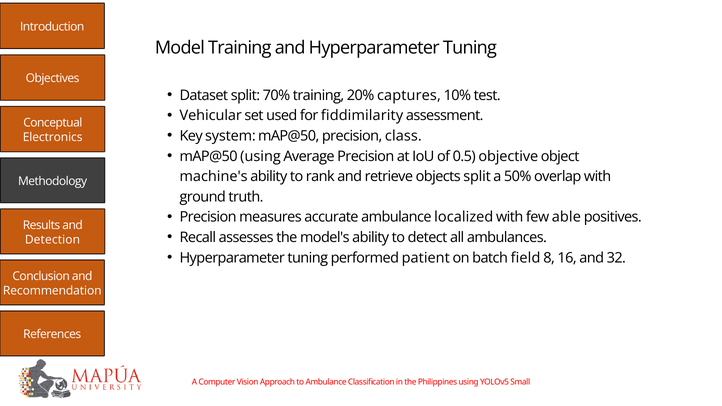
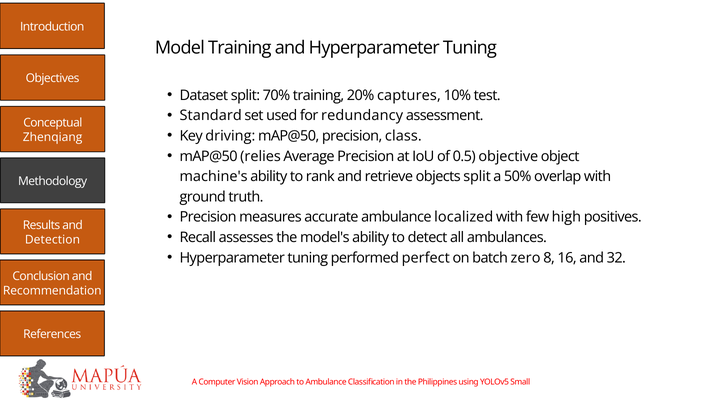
Vehicular: Vehicular -> Standard
fiddimilarity: fiddimilarity -> redundancy
system: system -> driving
Electronics: Electronics -> Zhenqiang
mAP@50 using: using -> relies
able: able -> high
patient: patient -> perfect
field: field -> zero
